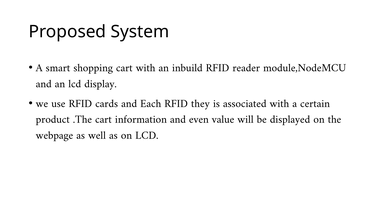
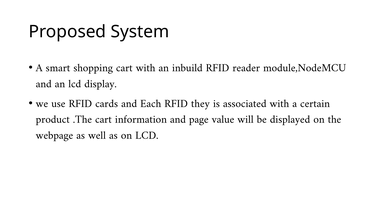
even: even -> page
